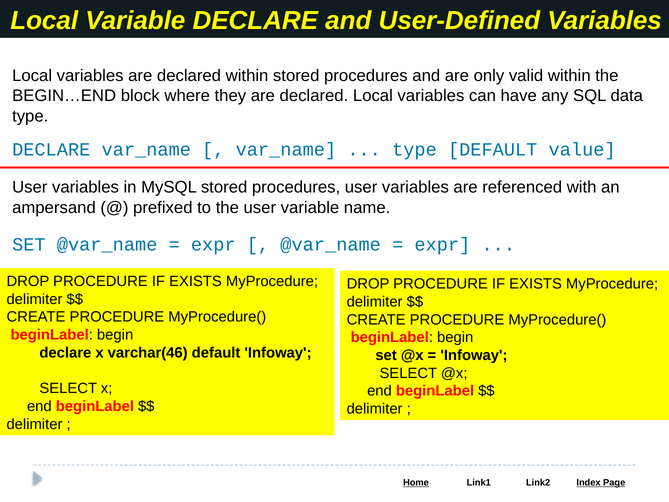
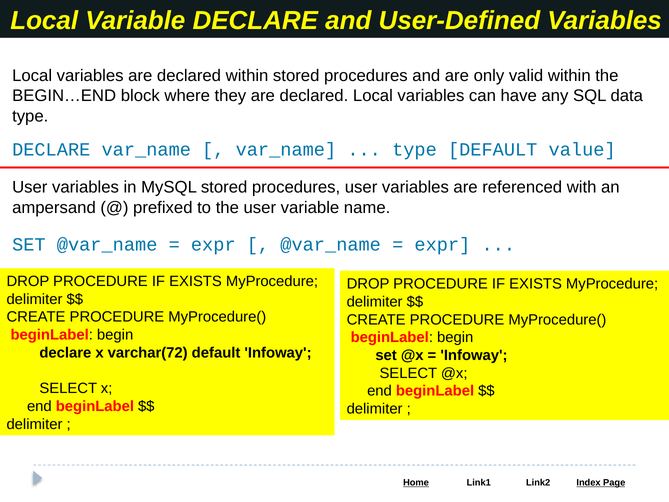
varchar(46: varchar(46 -> varchar(72
